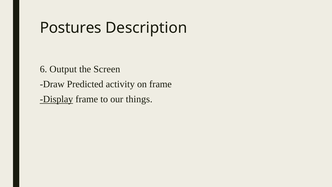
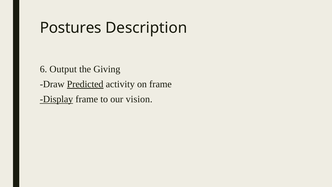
Screen: Screen -> Giving
Predicted underline: none -> present
things: things -> vision
